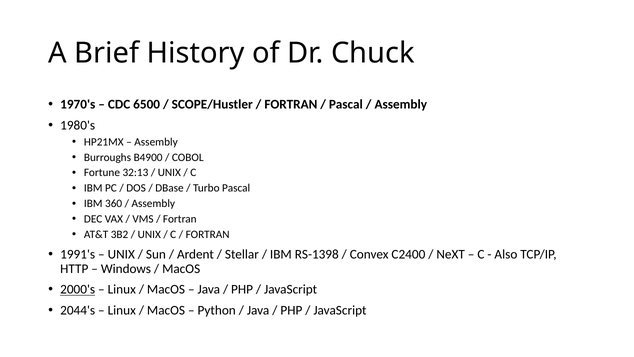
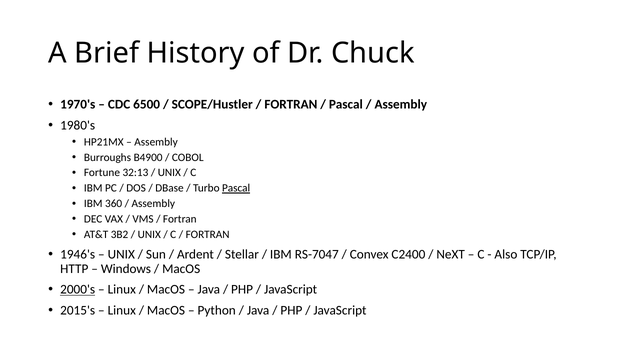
Pascal at (236, 188) underline: none -> present
1991's: 1991's -> 1946's
RS-1398: RS-1398 -> RS-7047
2044's: 2044's -> 2015's
